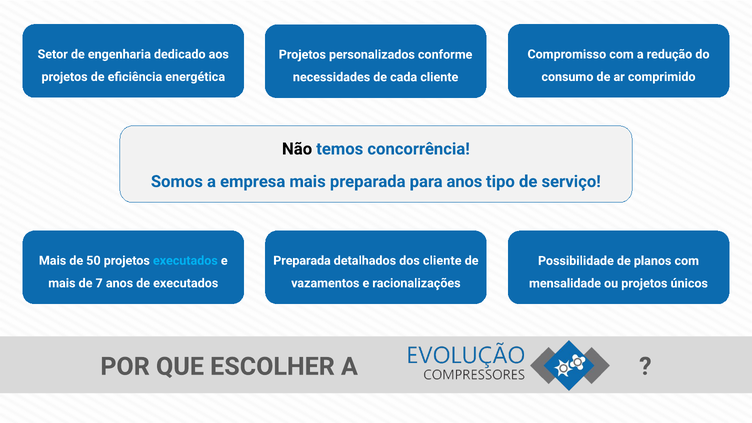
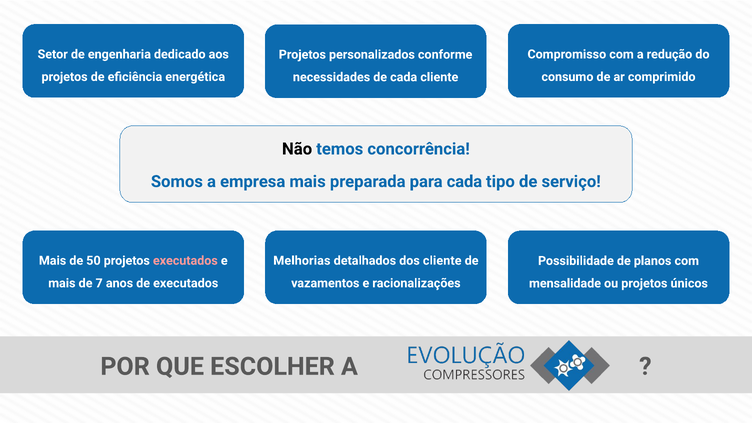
para anos: anos -> cada
executados at (185, 261) colour: light blue -> pink
Preparada at (302, 261): Preparada -> Melhorias
